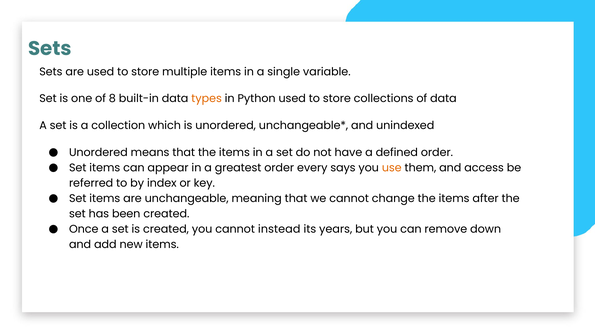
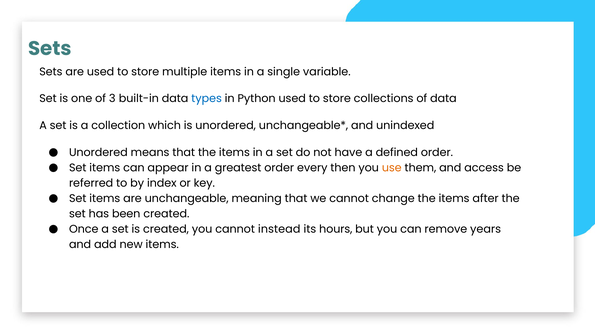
8: 8 -> 3
types colour: orange -> blue
says: says -> then
years: years -> hours
down: down -> years
